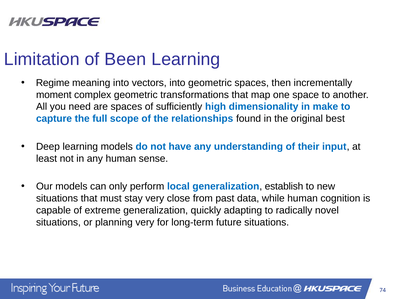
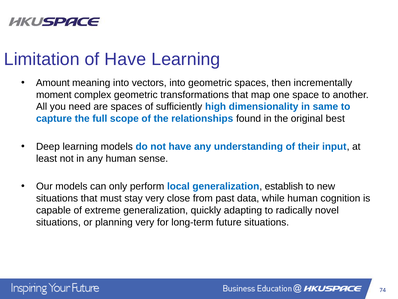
of Been: Been -> Have
Regime: Regime -> Amount
make: make -> same
